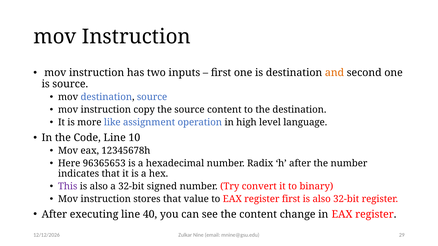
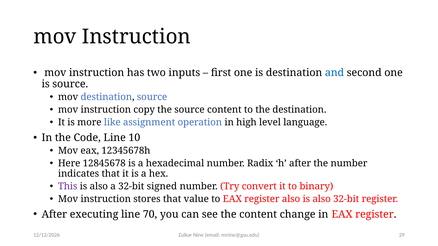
and colour: orange -> blue
96365653: 96365653 -> 12845678
register first: first -> also
40: 40 -> 70
